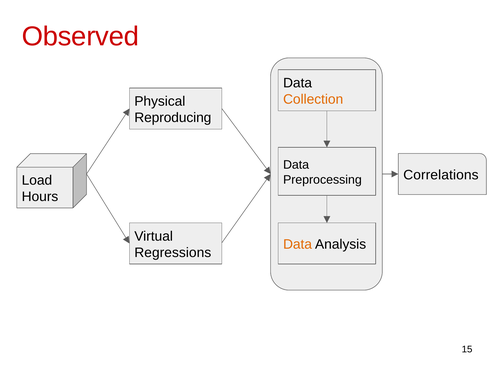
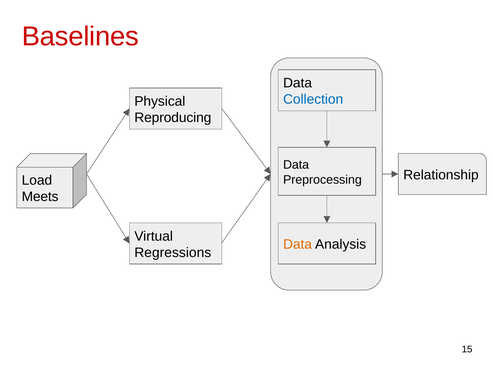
Observed: Observed -> Baselines
Collection colour: orange -> blue
Correlations: Correlations -> Relationship
Hours: Hours -> Meets
